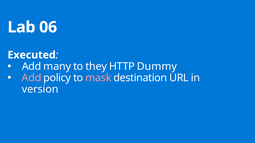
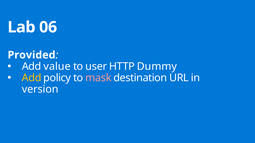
Executed: Executed -> Provided
many: many -> value
they: they -> user
Add at (32, 78) colour: pink -> yellow
